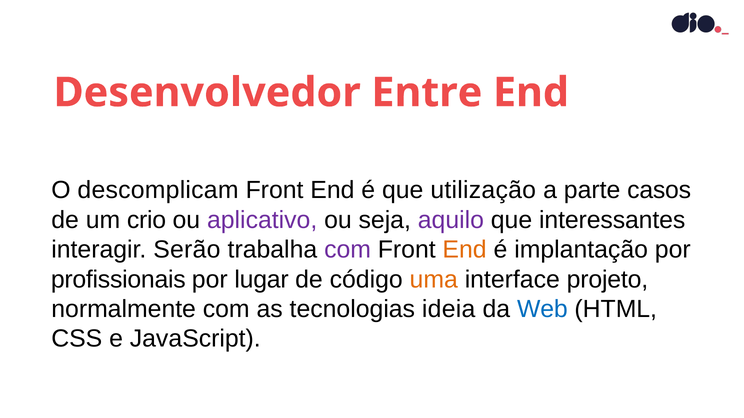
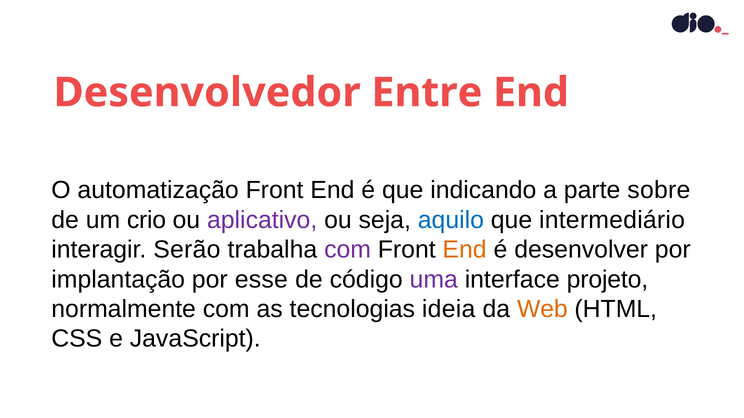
descomplicam: descomplicam -> automatização
utilização: utilização -> indicando
casos: casos -> sobre
aquilo colour: purple -> blue
interessantes: interessantes -> intermediário
implantação: implantação -> desenvolver
profissionais: profissionais -> implantação
lugar: lugar -> esse
uma colour: orange -> purple
Web colour: blue -> orange
